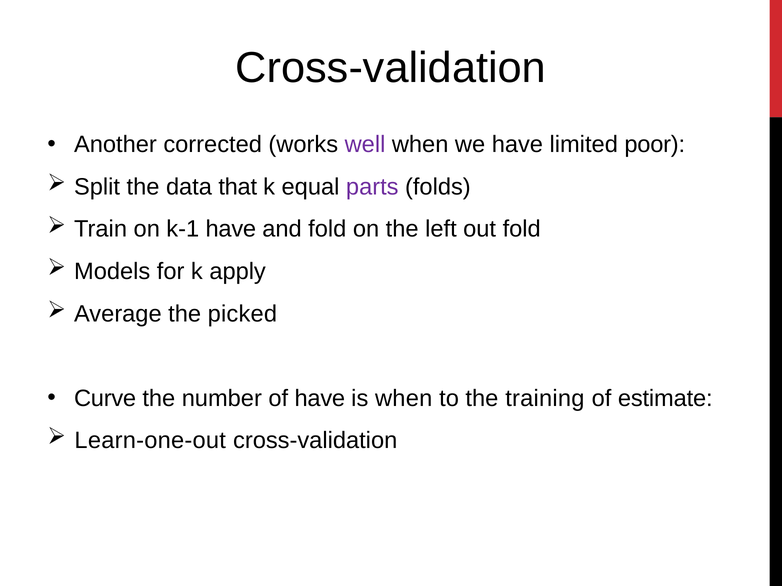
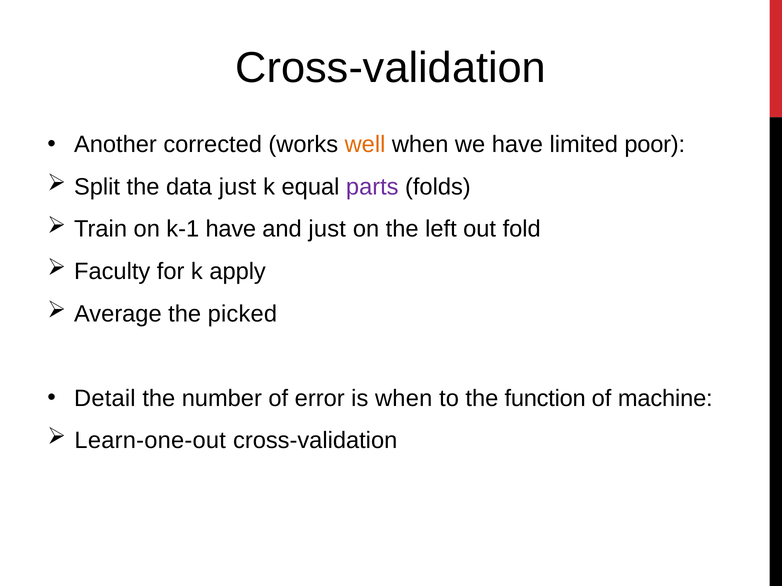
well colour: purple -> orange
data that: that -> just
and fold: fold -> just
Models: Models -> Faculty
Curve: Curve -> Detail
of have: have -> error
training: training -> function
estimate: estimate -> machine
